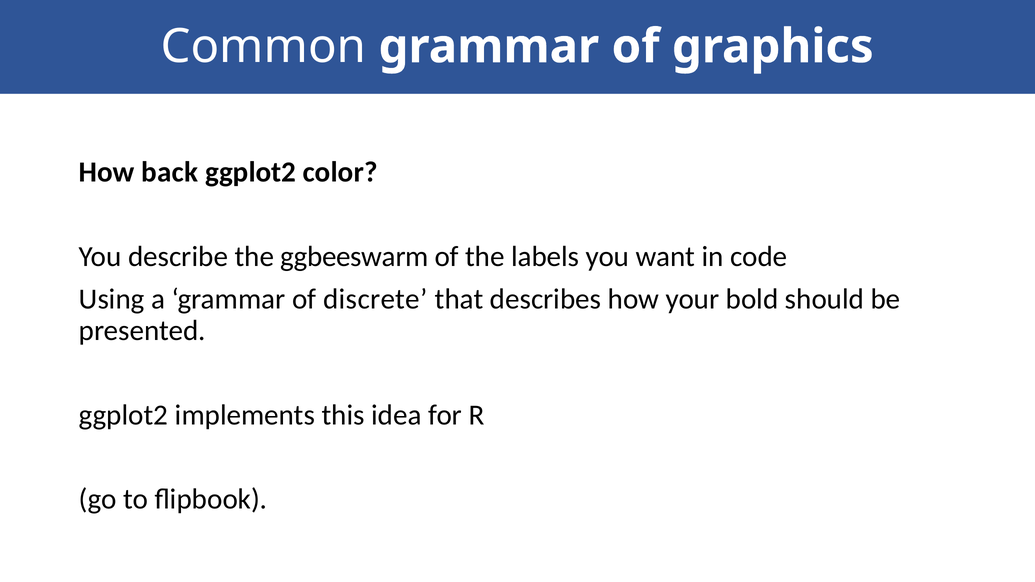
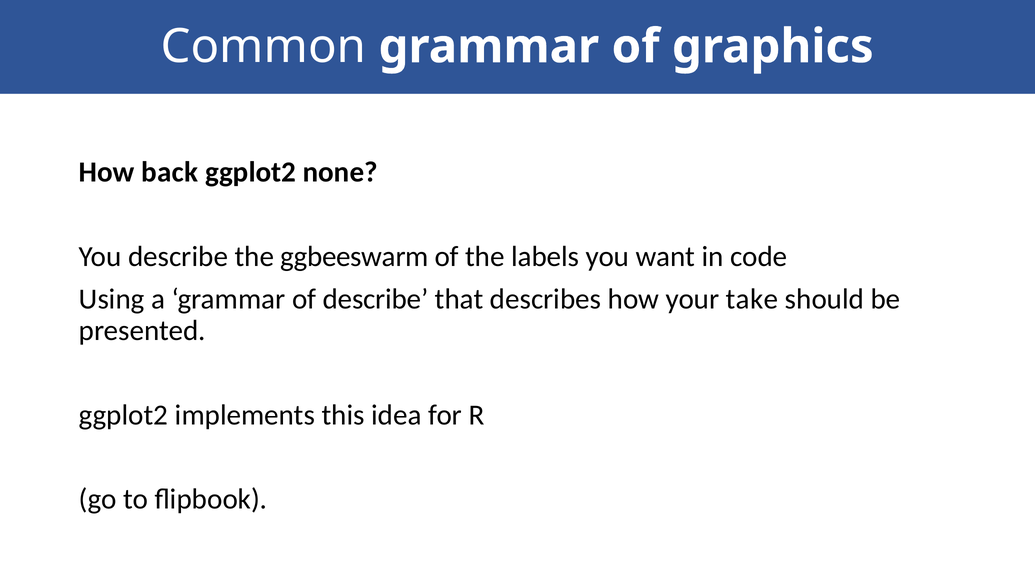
color: color -> none
of discrete: discrete -> describe
bold: bold -> take
